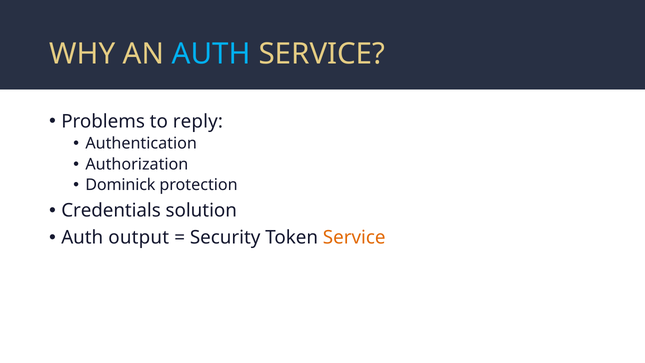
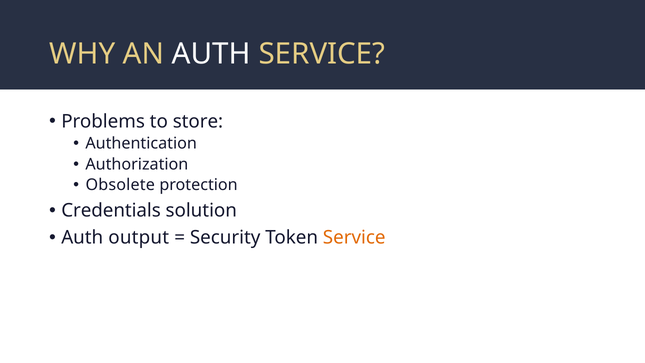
AUTH at (211, 54) colour: light blue -> white
reply: reply -> store
Dominick: Dominick -> Obsolete
